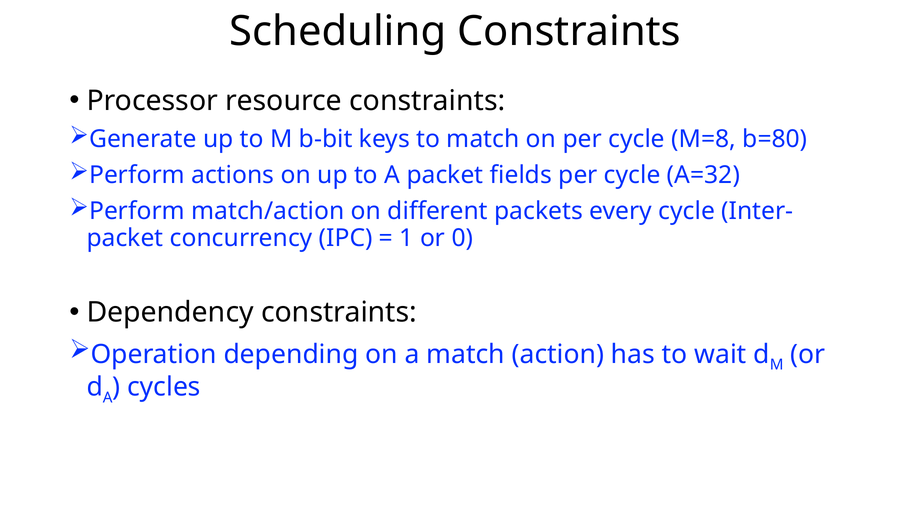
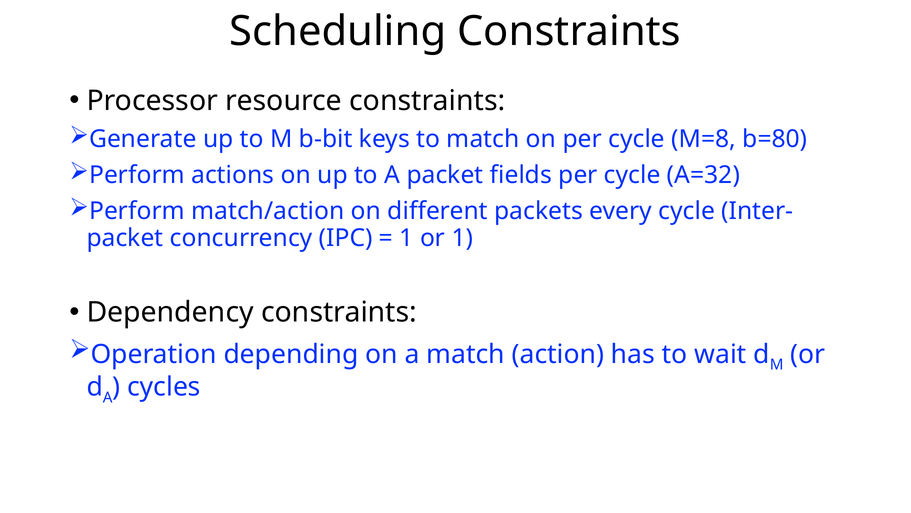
or 0: 0 -> 1
